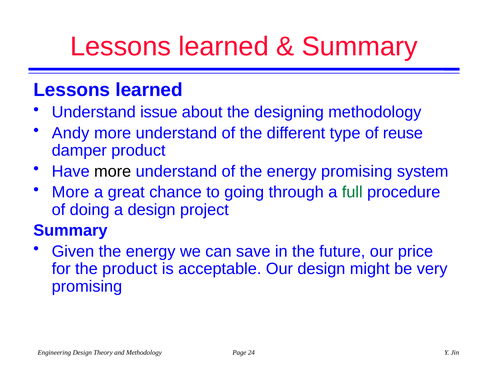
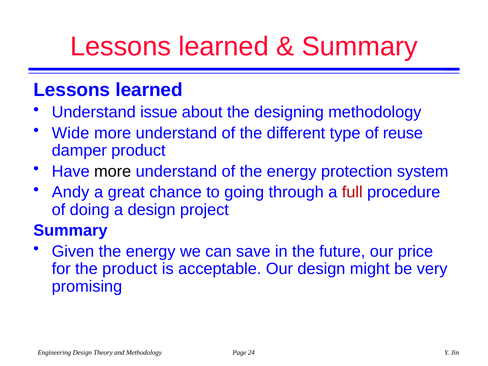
Andy: Andy -> Wide
energy promising: promising -> protection
More at (71, 192): More -> Andy
full colour: green -> red
